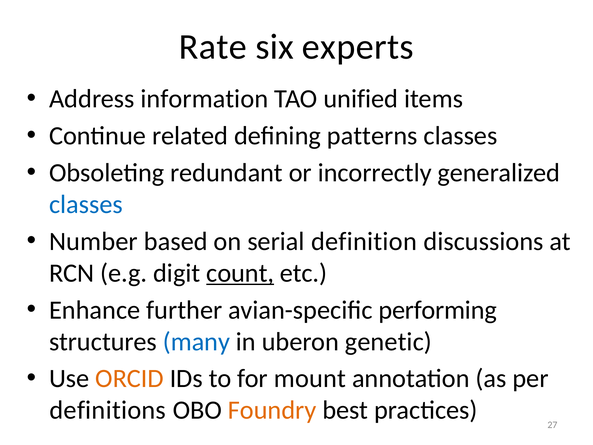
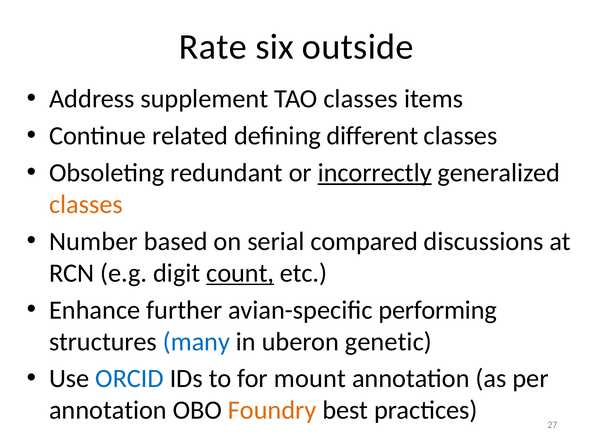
experts: experts -> outside
information: information -> supplement
TAO unified: unified -> classes
patterns: patterns -> different
incorrectly underline: none -> present
classes at (86, 204) colour: blue -> orange
definition: definition -> compared
ORCID colour: orange -> blue
definitions at (108, 410): definitions -> annotation
